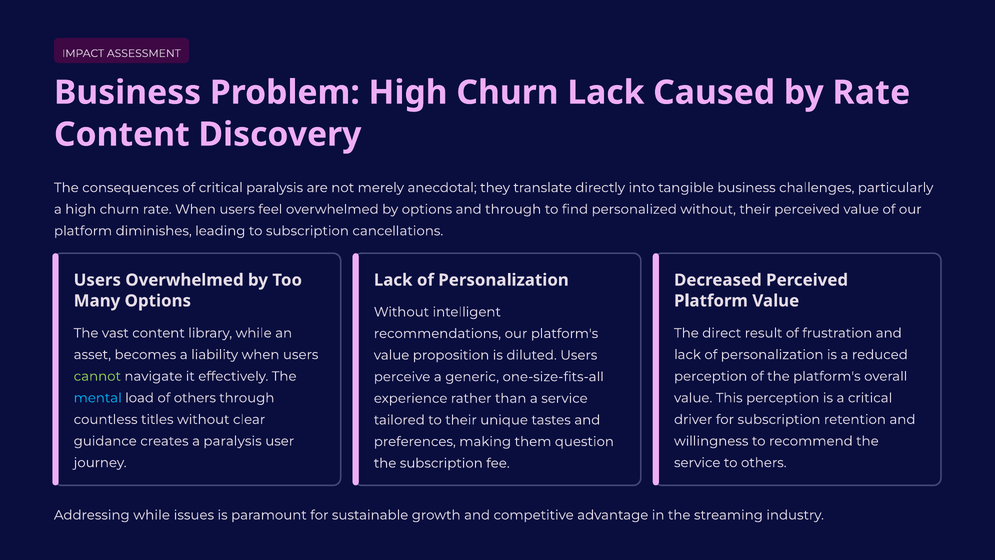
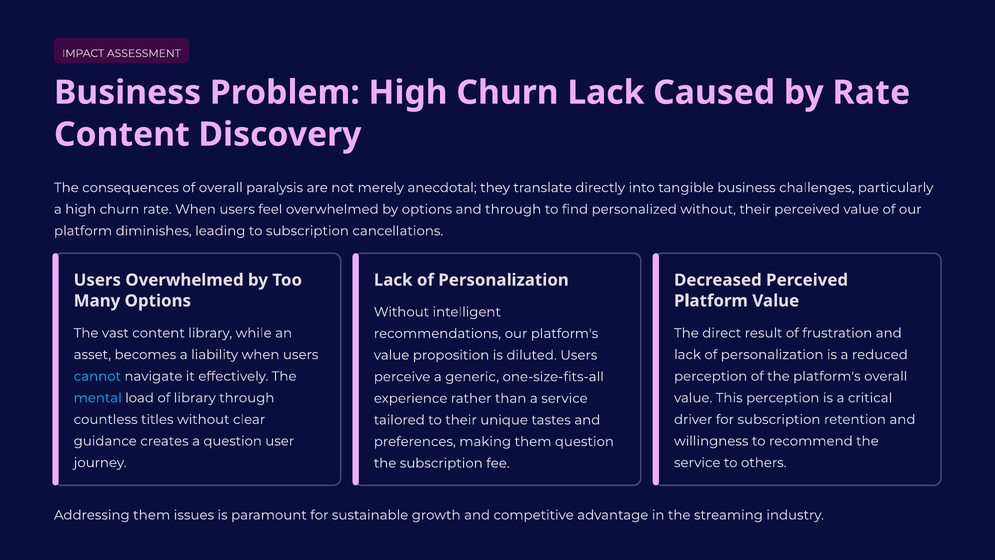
of critical: critical -> overall
cannot colour: light green -> light blue
of others: others -> library
a paralysis: paralysis -> question
Addressing while: while -> them
